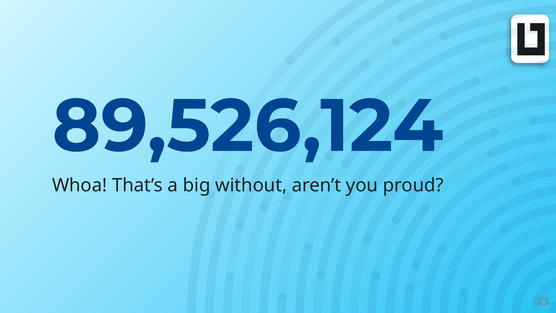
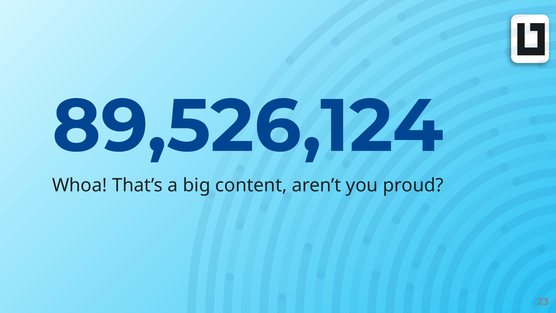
without: without -> content
